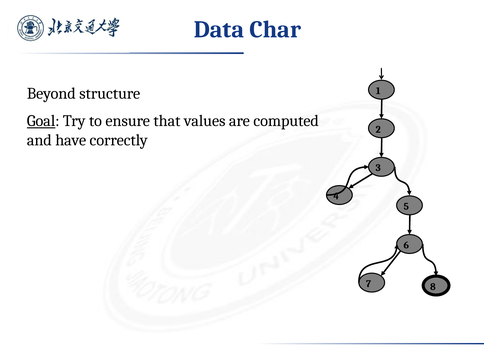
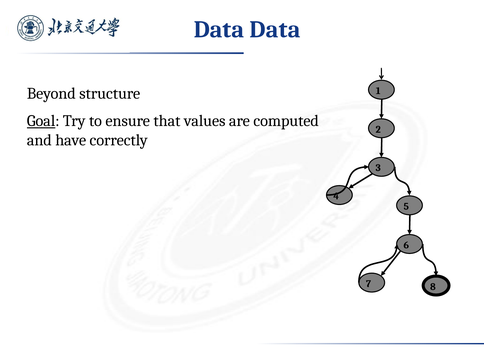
Data Char: Char -> Data
